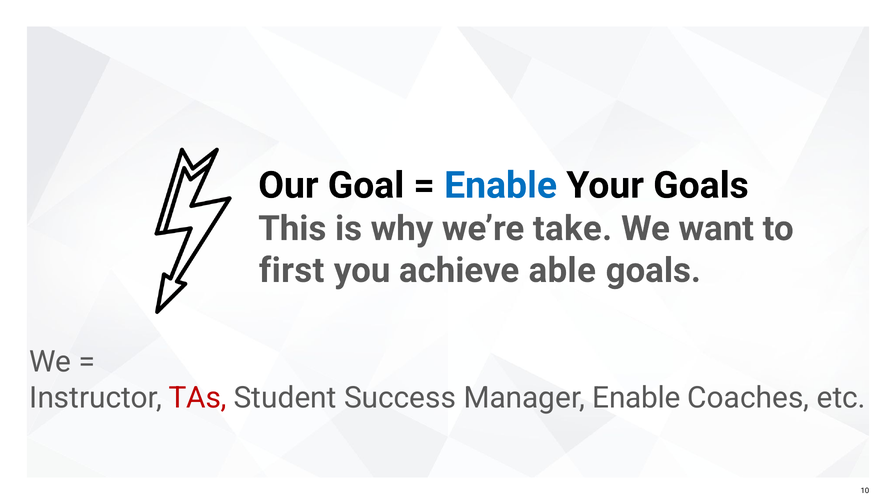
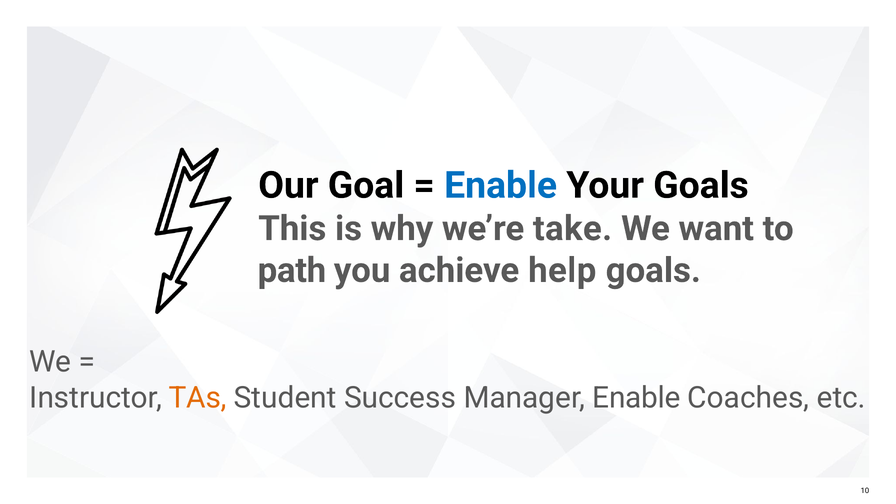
first: first -> path
able: able -> help
TAs colour: red -> orange
